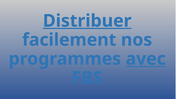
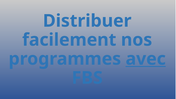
Distribuer underline: present -> none
